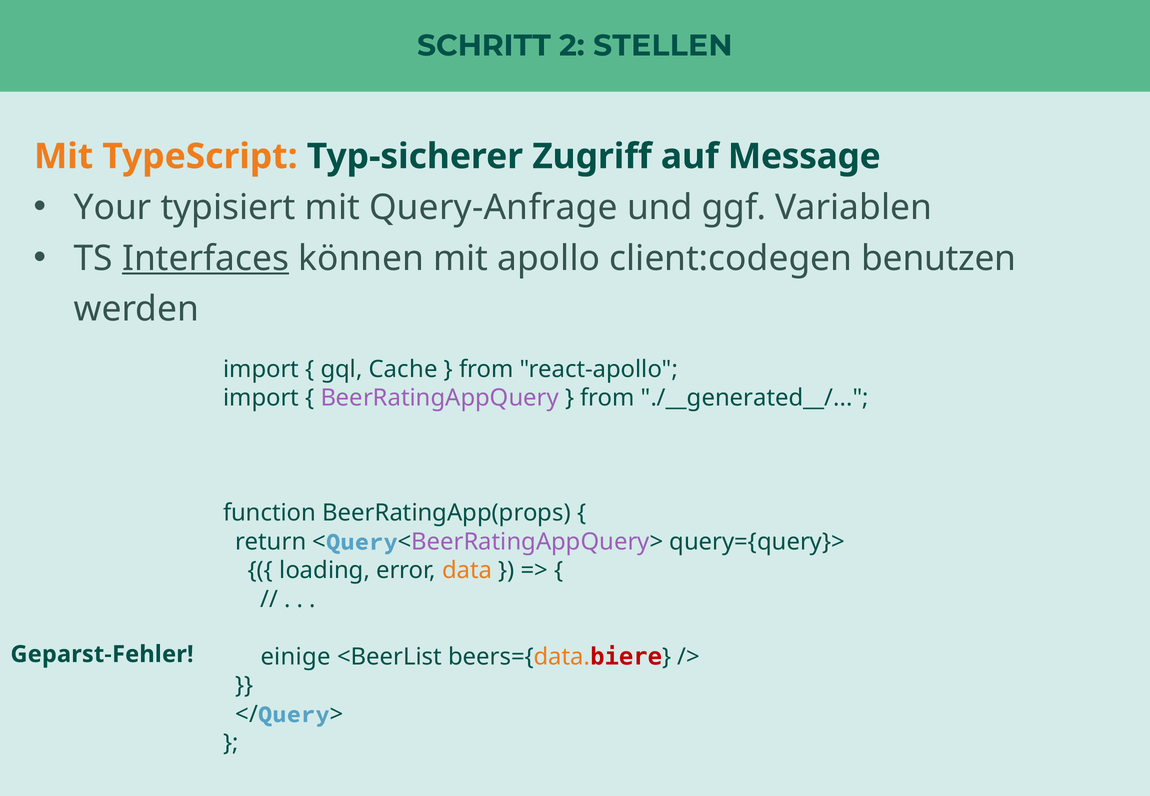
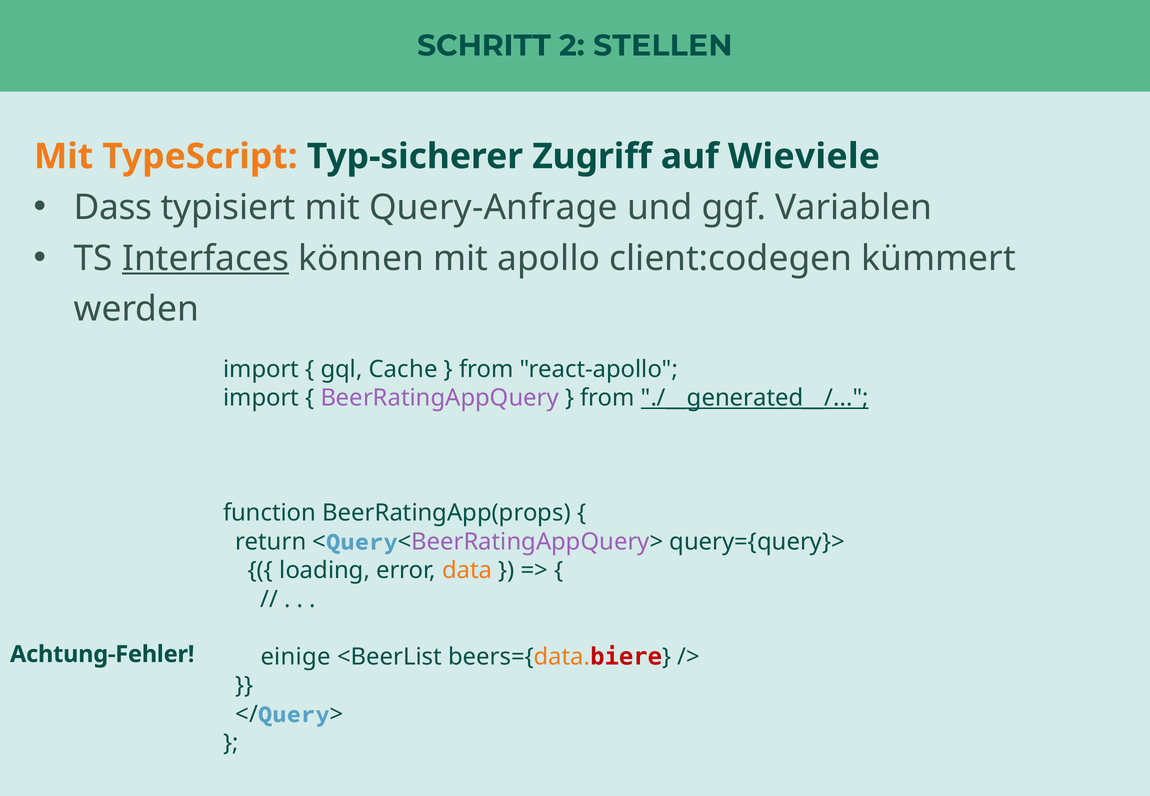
Message: Message -> Wieviele
Your: Your -> Dass
benutzen: benutzen -> kümmert
./__generated__/ underline: none -> present
Geparst-Fehler: Geparst-Fehler -> Achtung-Fehler
